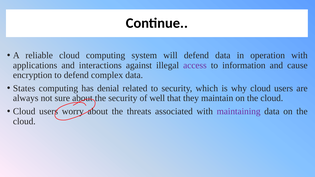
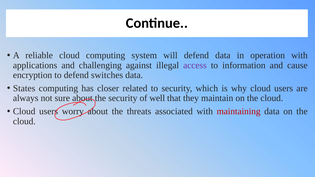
interactions: interactions -> challenging
complex: complex -> switches
denial: denial -> closer
maintaining colour: purple -> red
